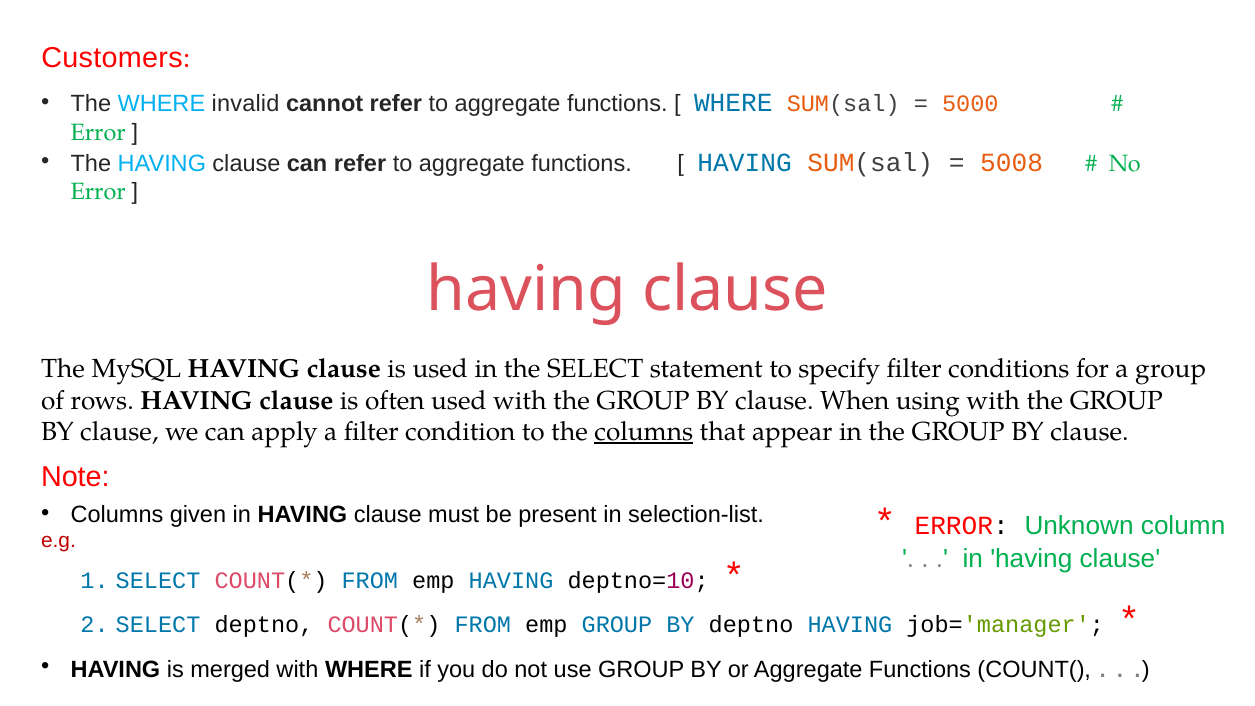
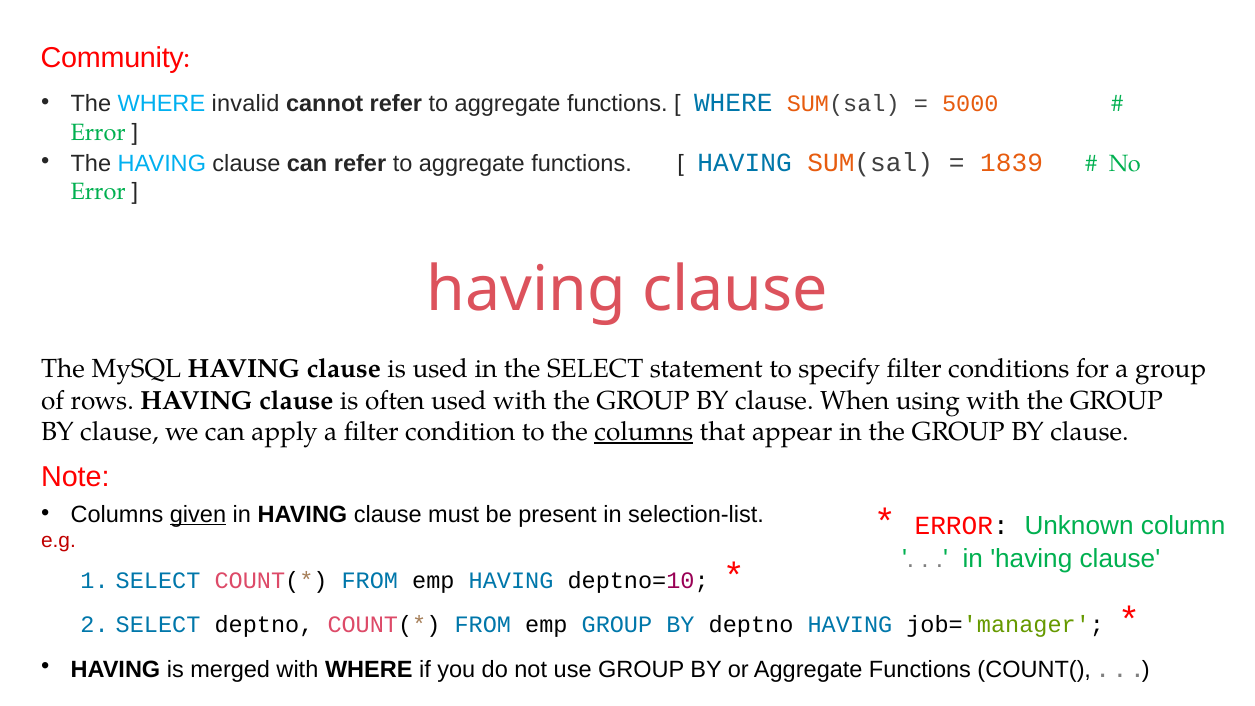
Customers: Customers -> Community
5008: 5008 -> 1839
given underline: none -> present
